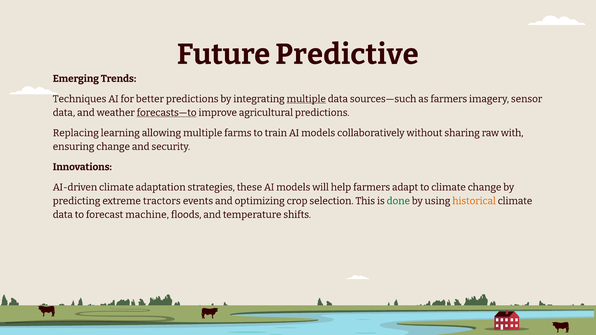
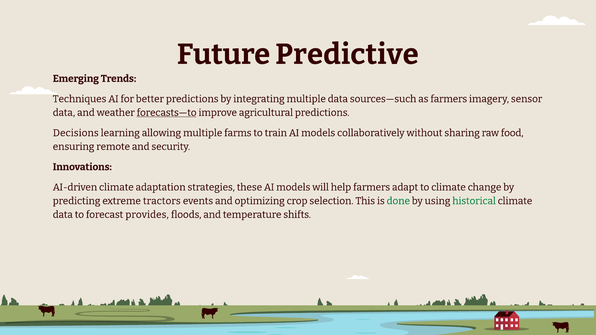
multiple at (306, 99) underline: present -> none
Replacing: Replacing -> Decisions
with: with -> food
ensuring change: change -> remote
historical colour: orange -> green
machine: machine -> provides
